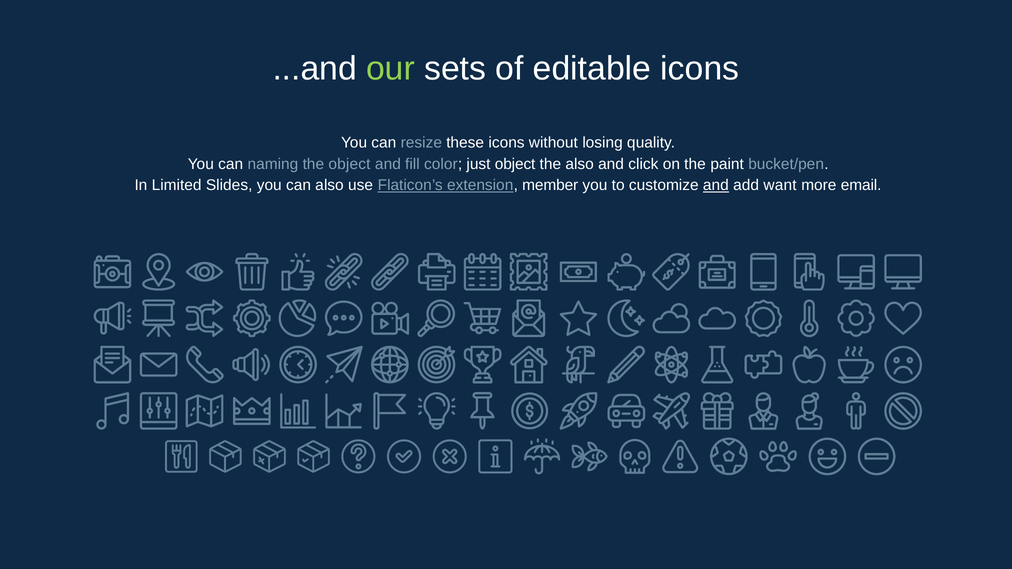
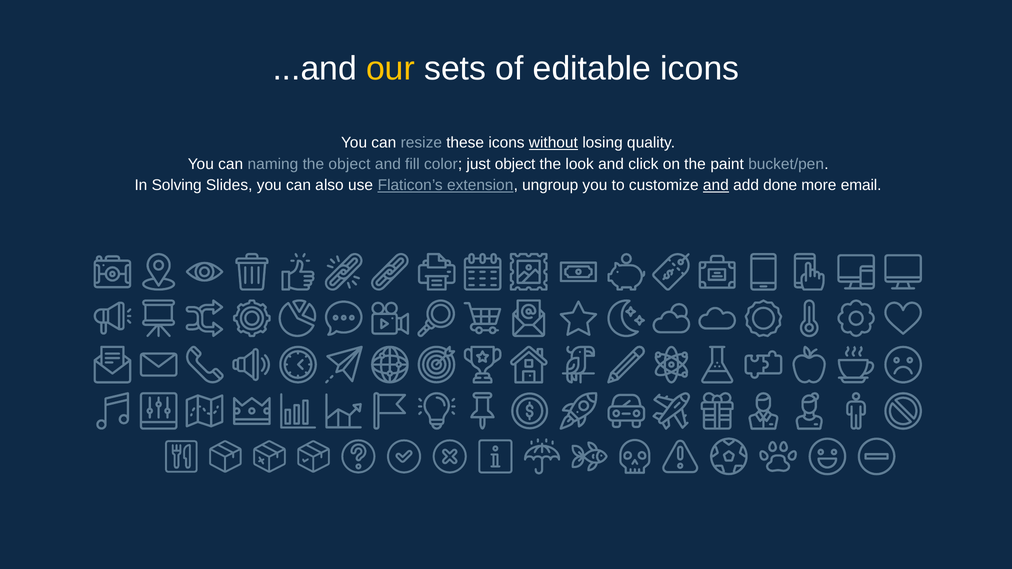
our colour: light green -> yellow
without underline: none -> present
the also: also -> look
Limited: Limited -> Solving
member: member -> ungroup
want: want -> done
